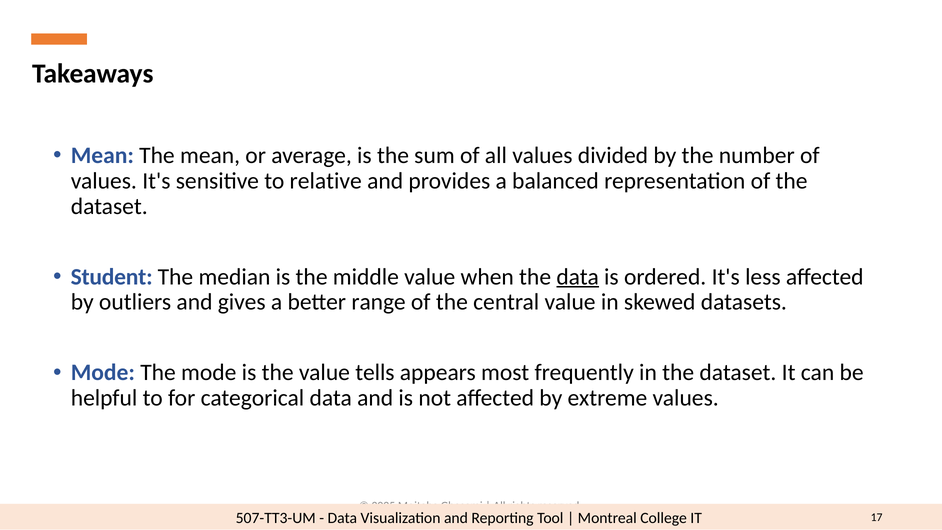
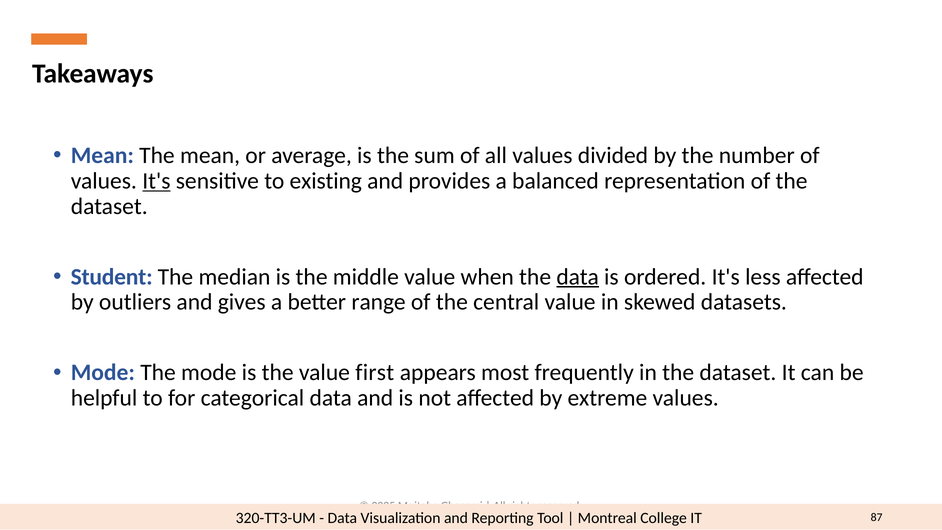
It's at (156, 181) underline: none -> present
relative: relative -> existing
tells: tells -> first
507-TT3-UM: 507-TT3-UM -> 320-TT3-UM
17: 17 -> 87
